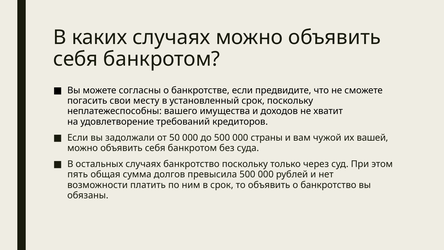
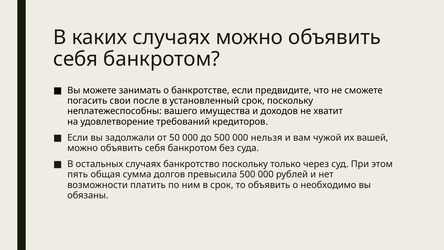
согласны: согласны -> занимать
месту: месту -> после
страны: страны -> нельзя
о банкротство: банкротство -> необходимо
